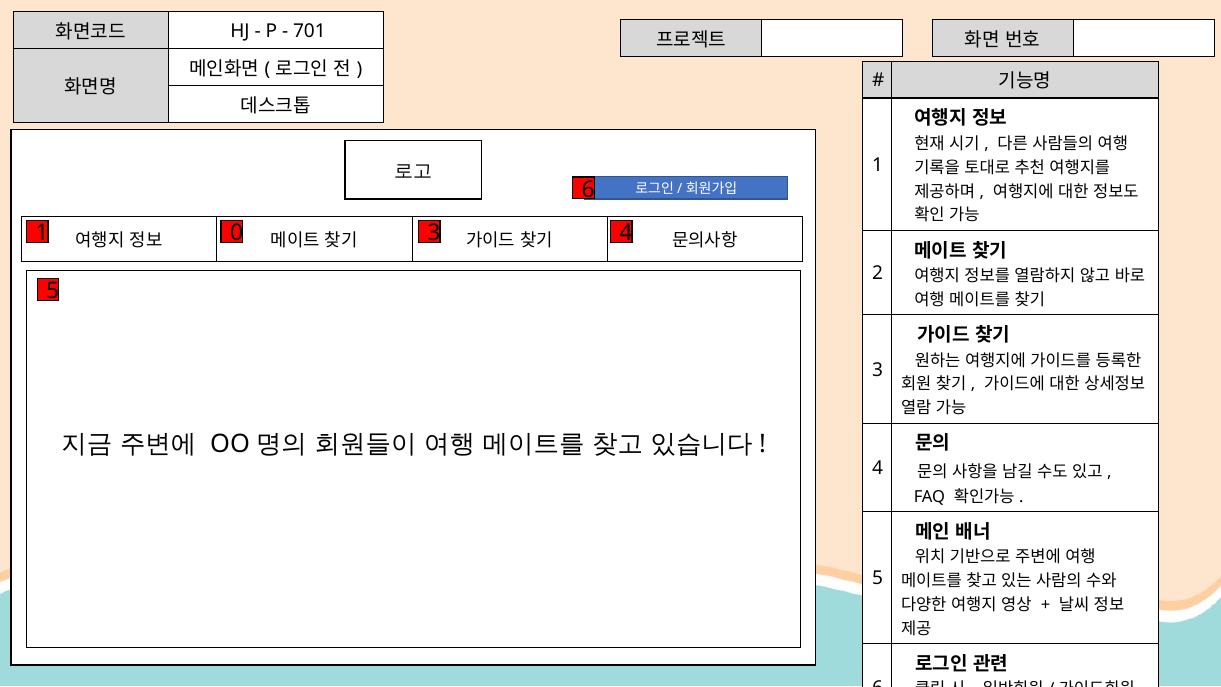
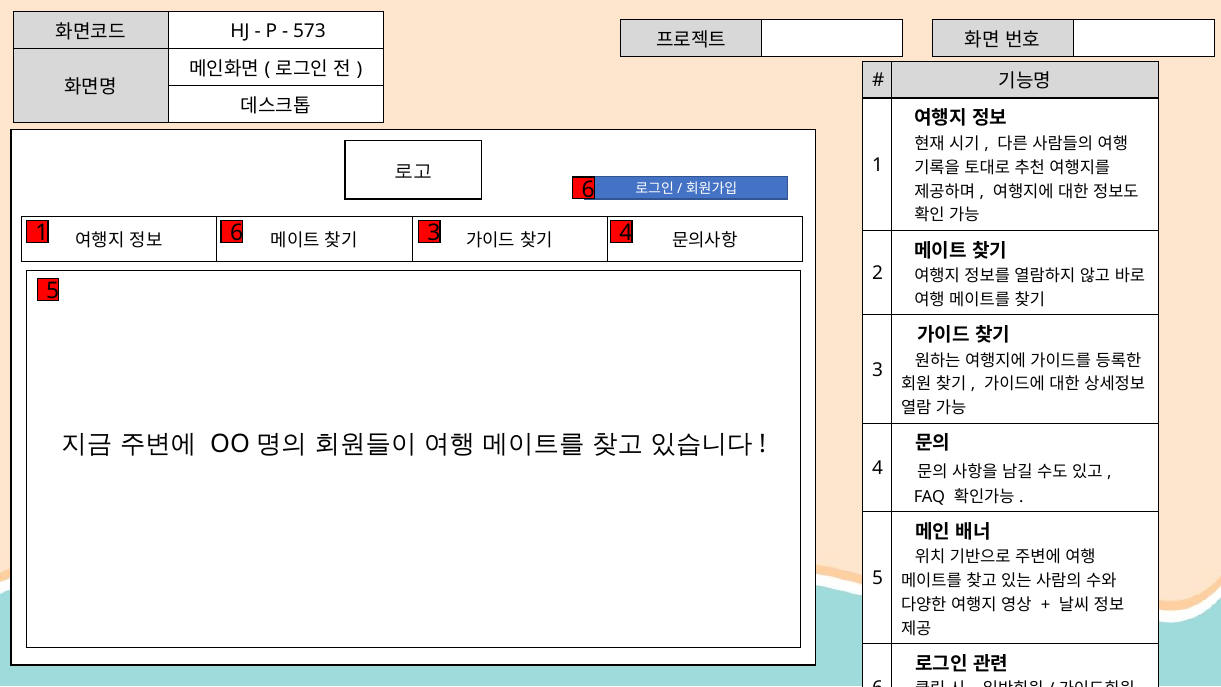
701: 701 -> 573
1 0: 0 -> 6
